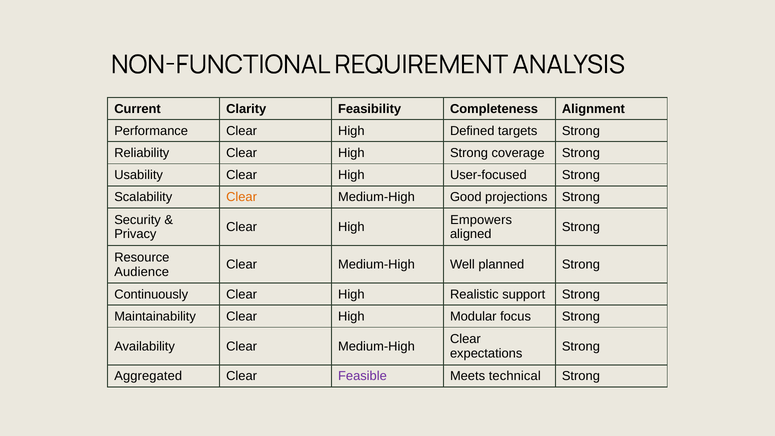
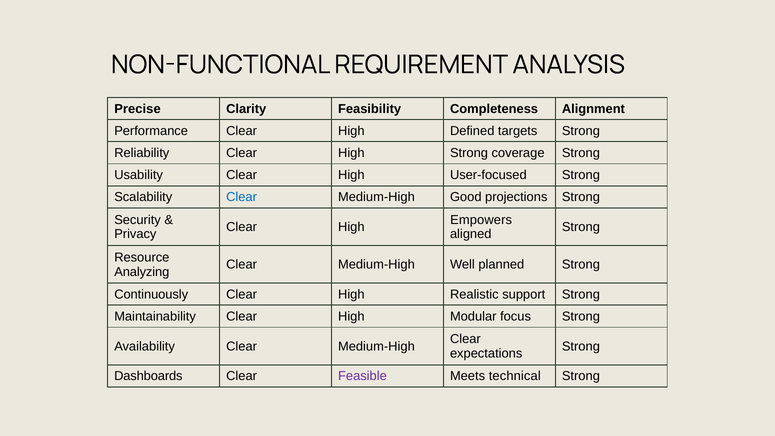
Current: Current -> Precise
Clear at (242, 197) colour: orange -> blue
Audience: Audience -> Analyzing
Aggregated: Aggregated -> Dashboards
